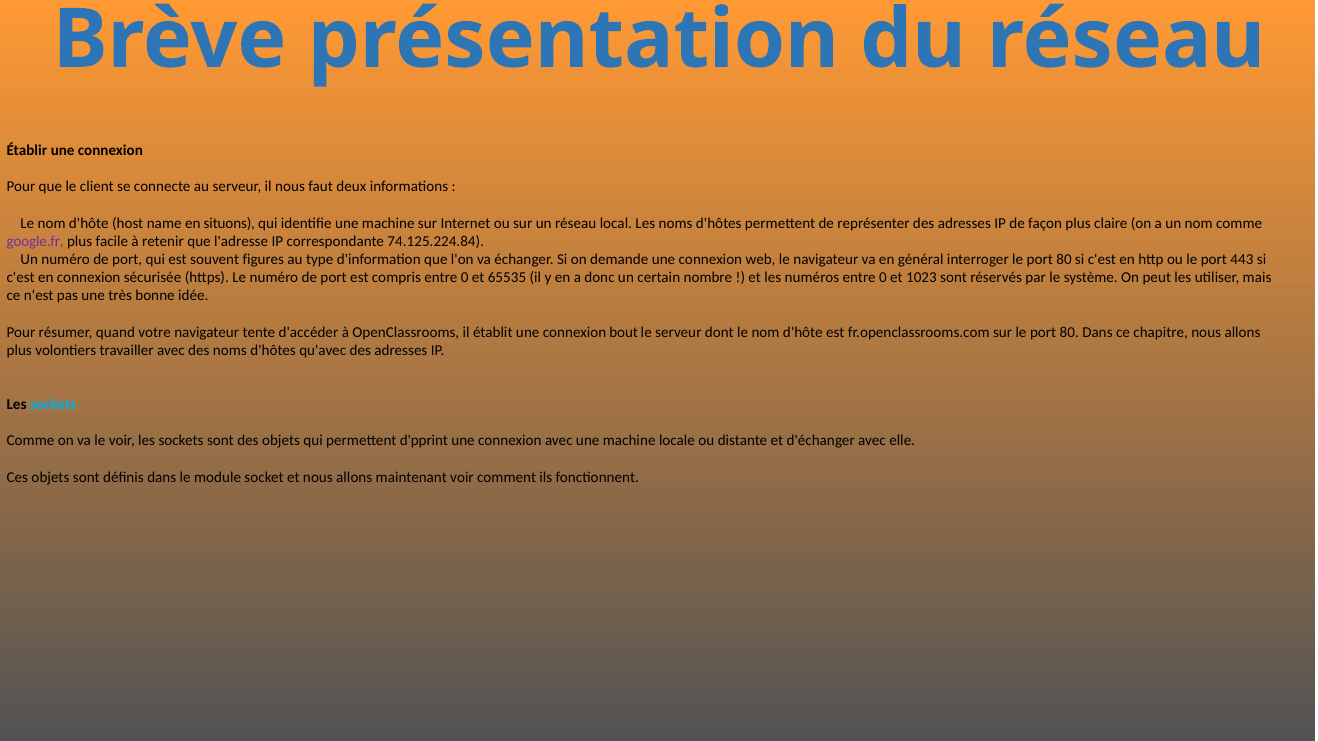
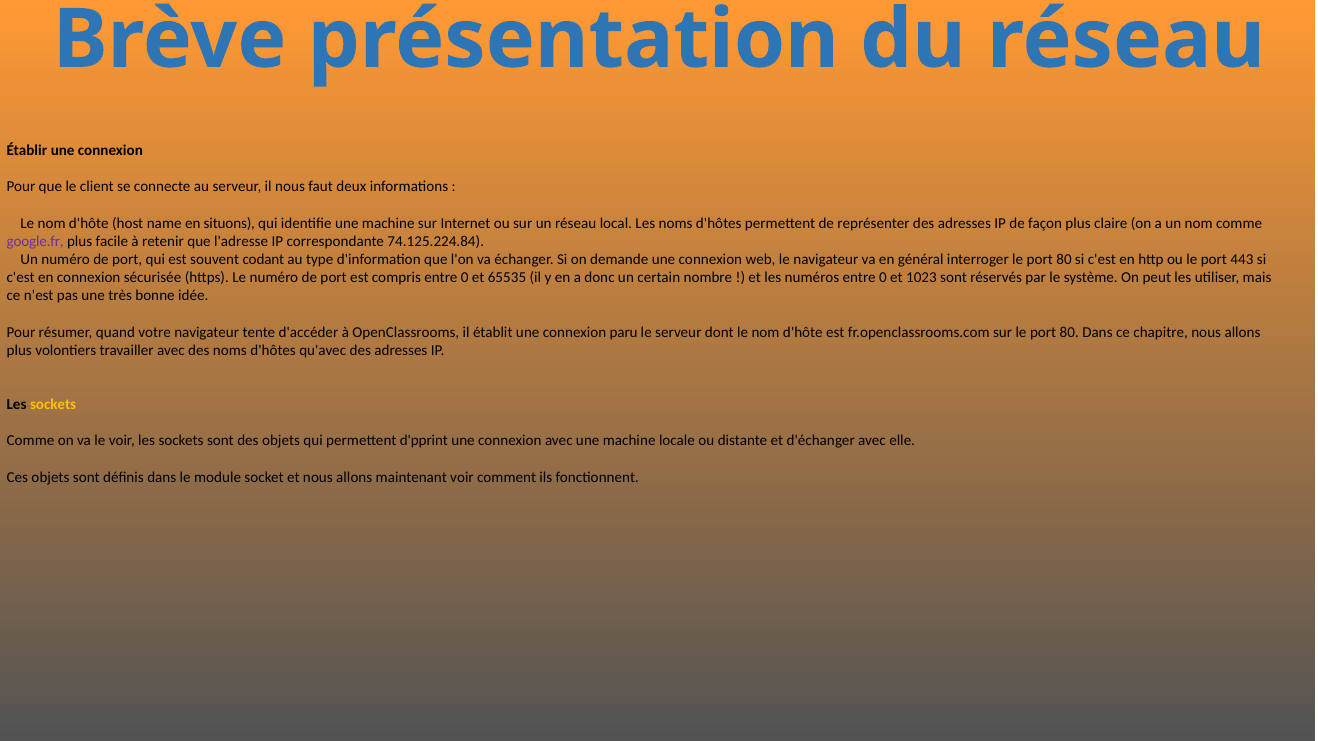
figures: figures -> codant
bout: bout -> paru
sockets at (53, 405) colour: light blue -> yellow
